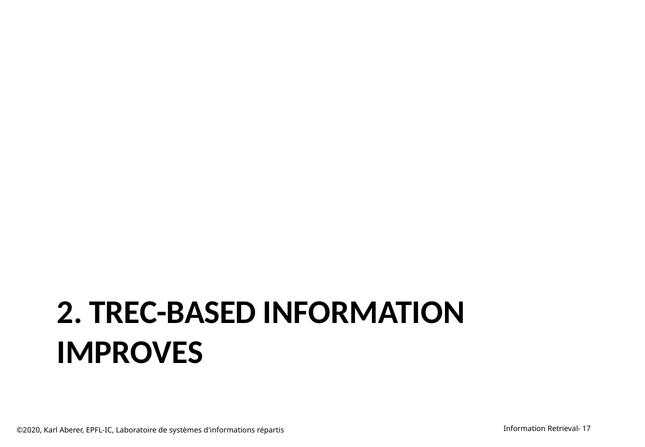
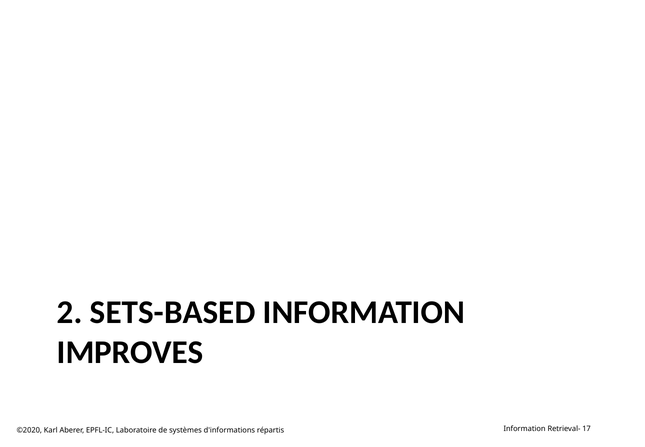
TREC-BASED: TREC-BASED -> SETS-BASED
